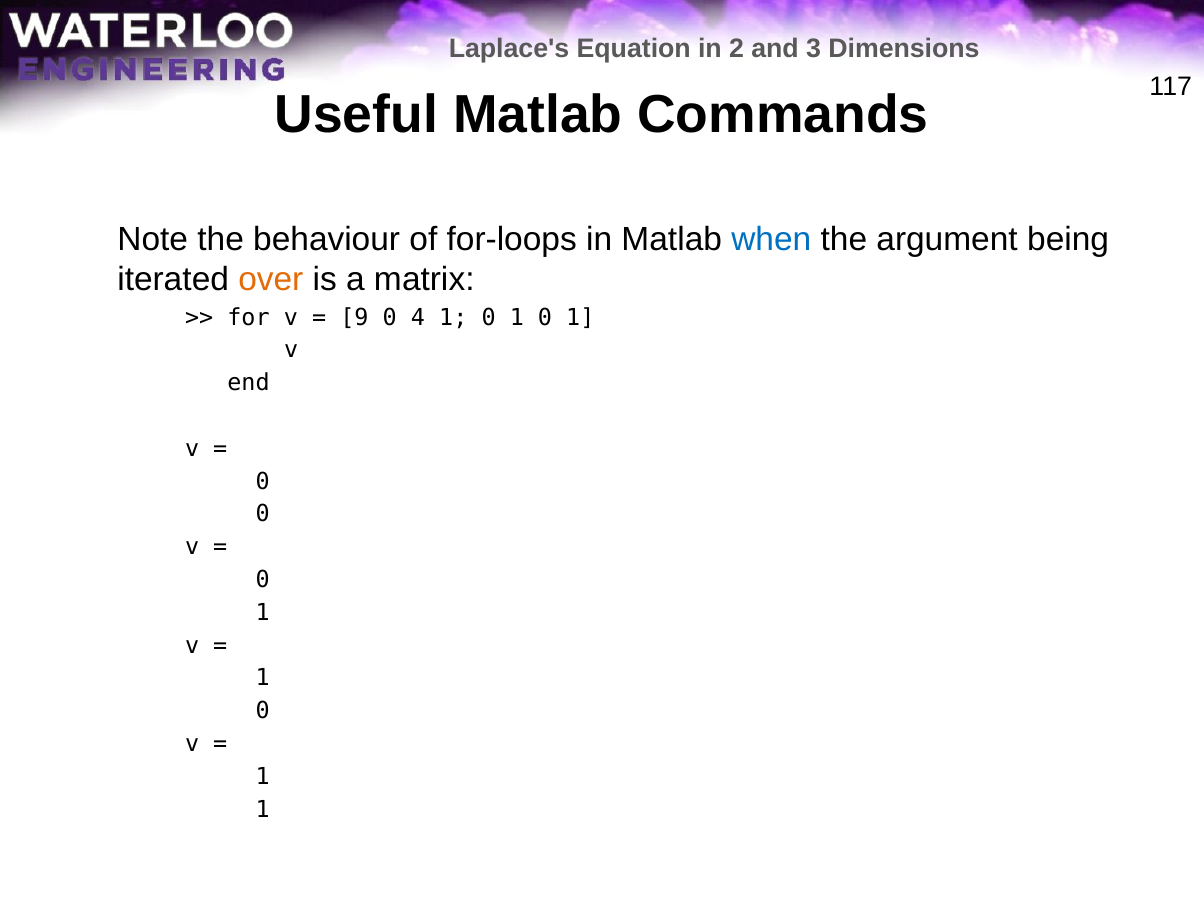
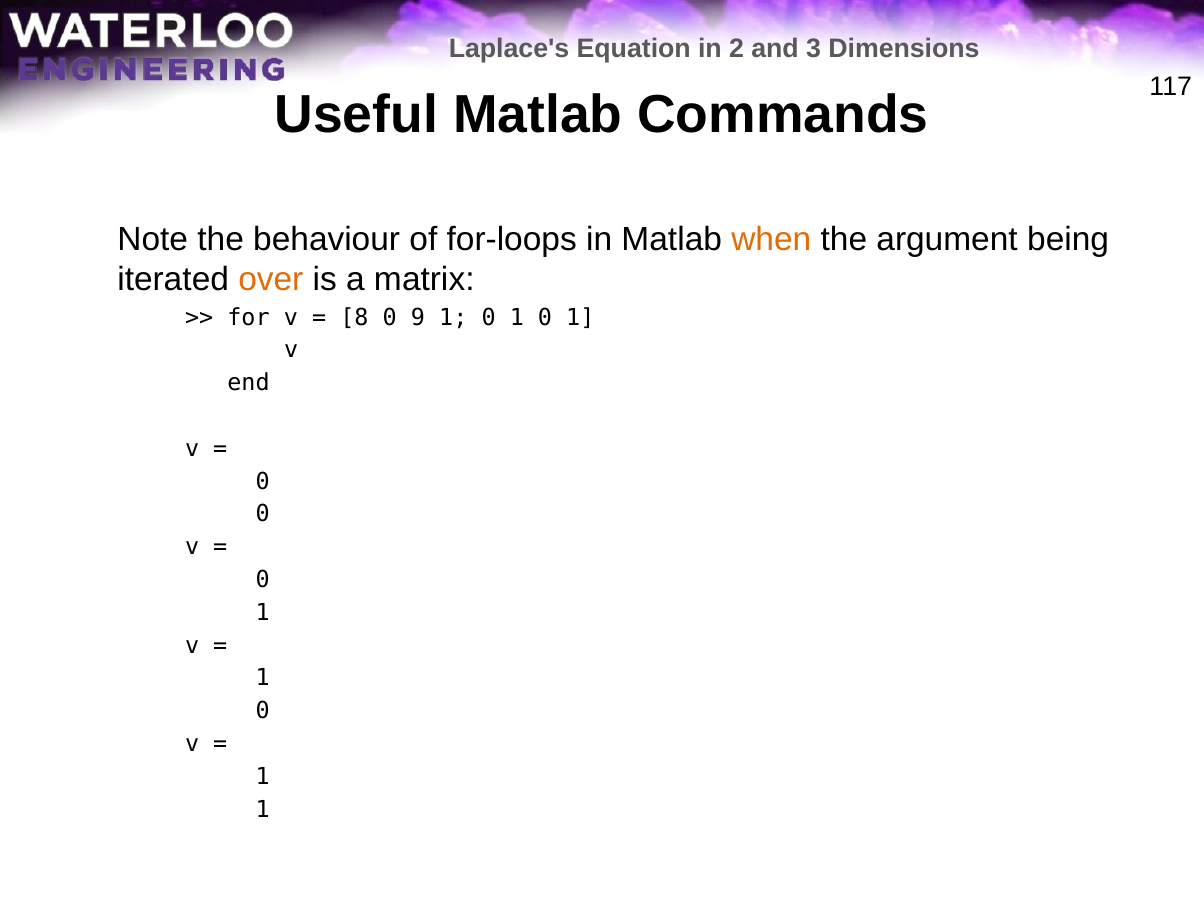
when colour: blue -> orange
9: 9 -> 8
4: 4 -> 9
